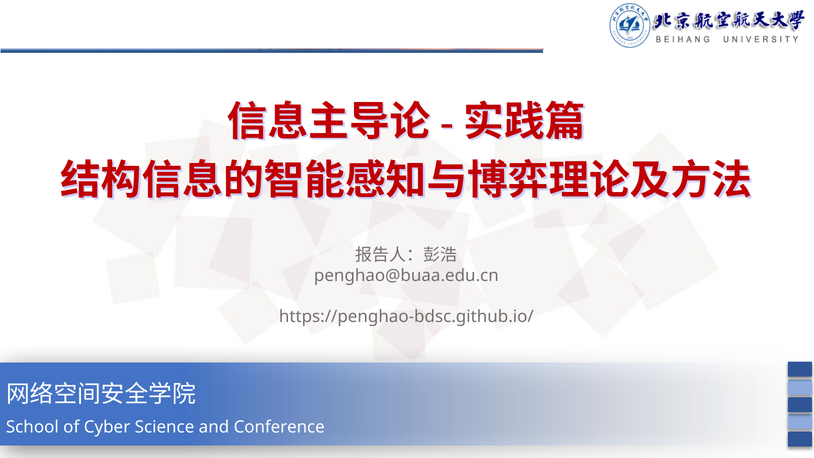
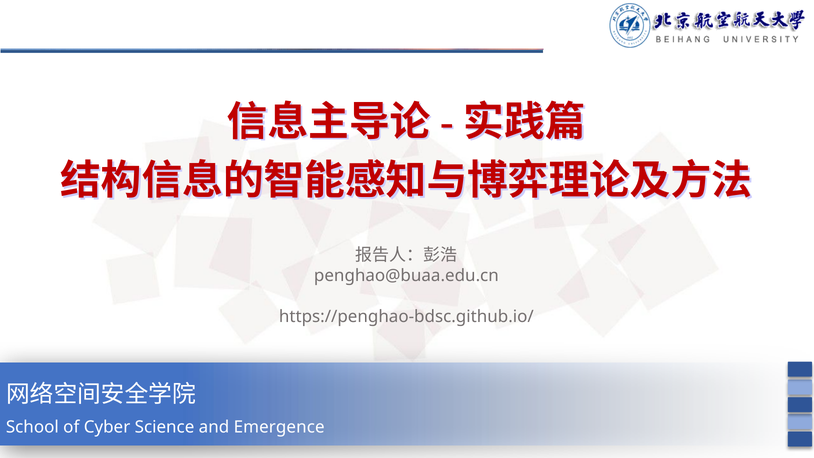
Conference: Conference -> Emergence
